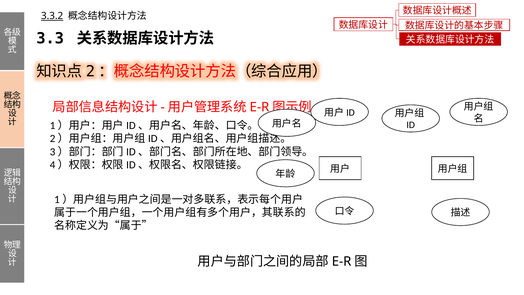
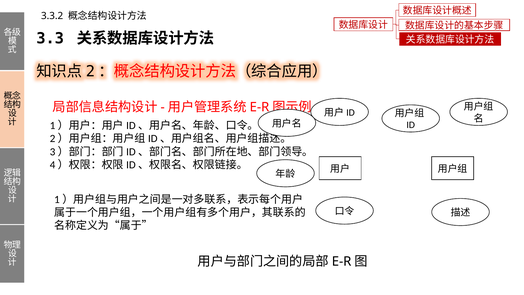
3.3.2 underline: present -> none
